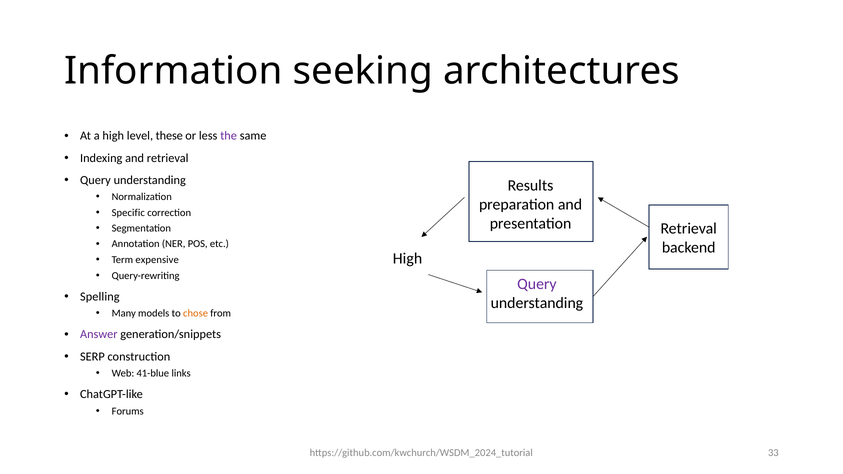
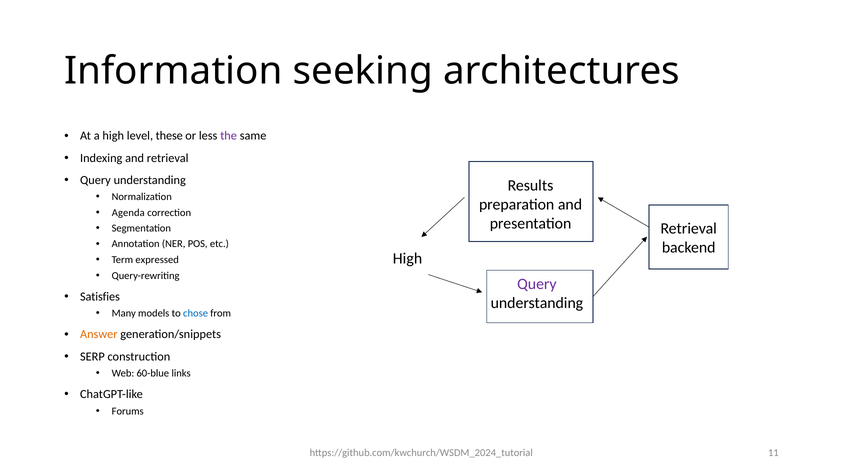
Specific: Specific -> Agenda
expensive: expensive -> expressed
Spelling: Spelling -> Satisfies
chose colour: orange -> blue
Answer colour: purple -> orange
41-blue: 41-blue -> 60-blue
33: 33 -> 11
